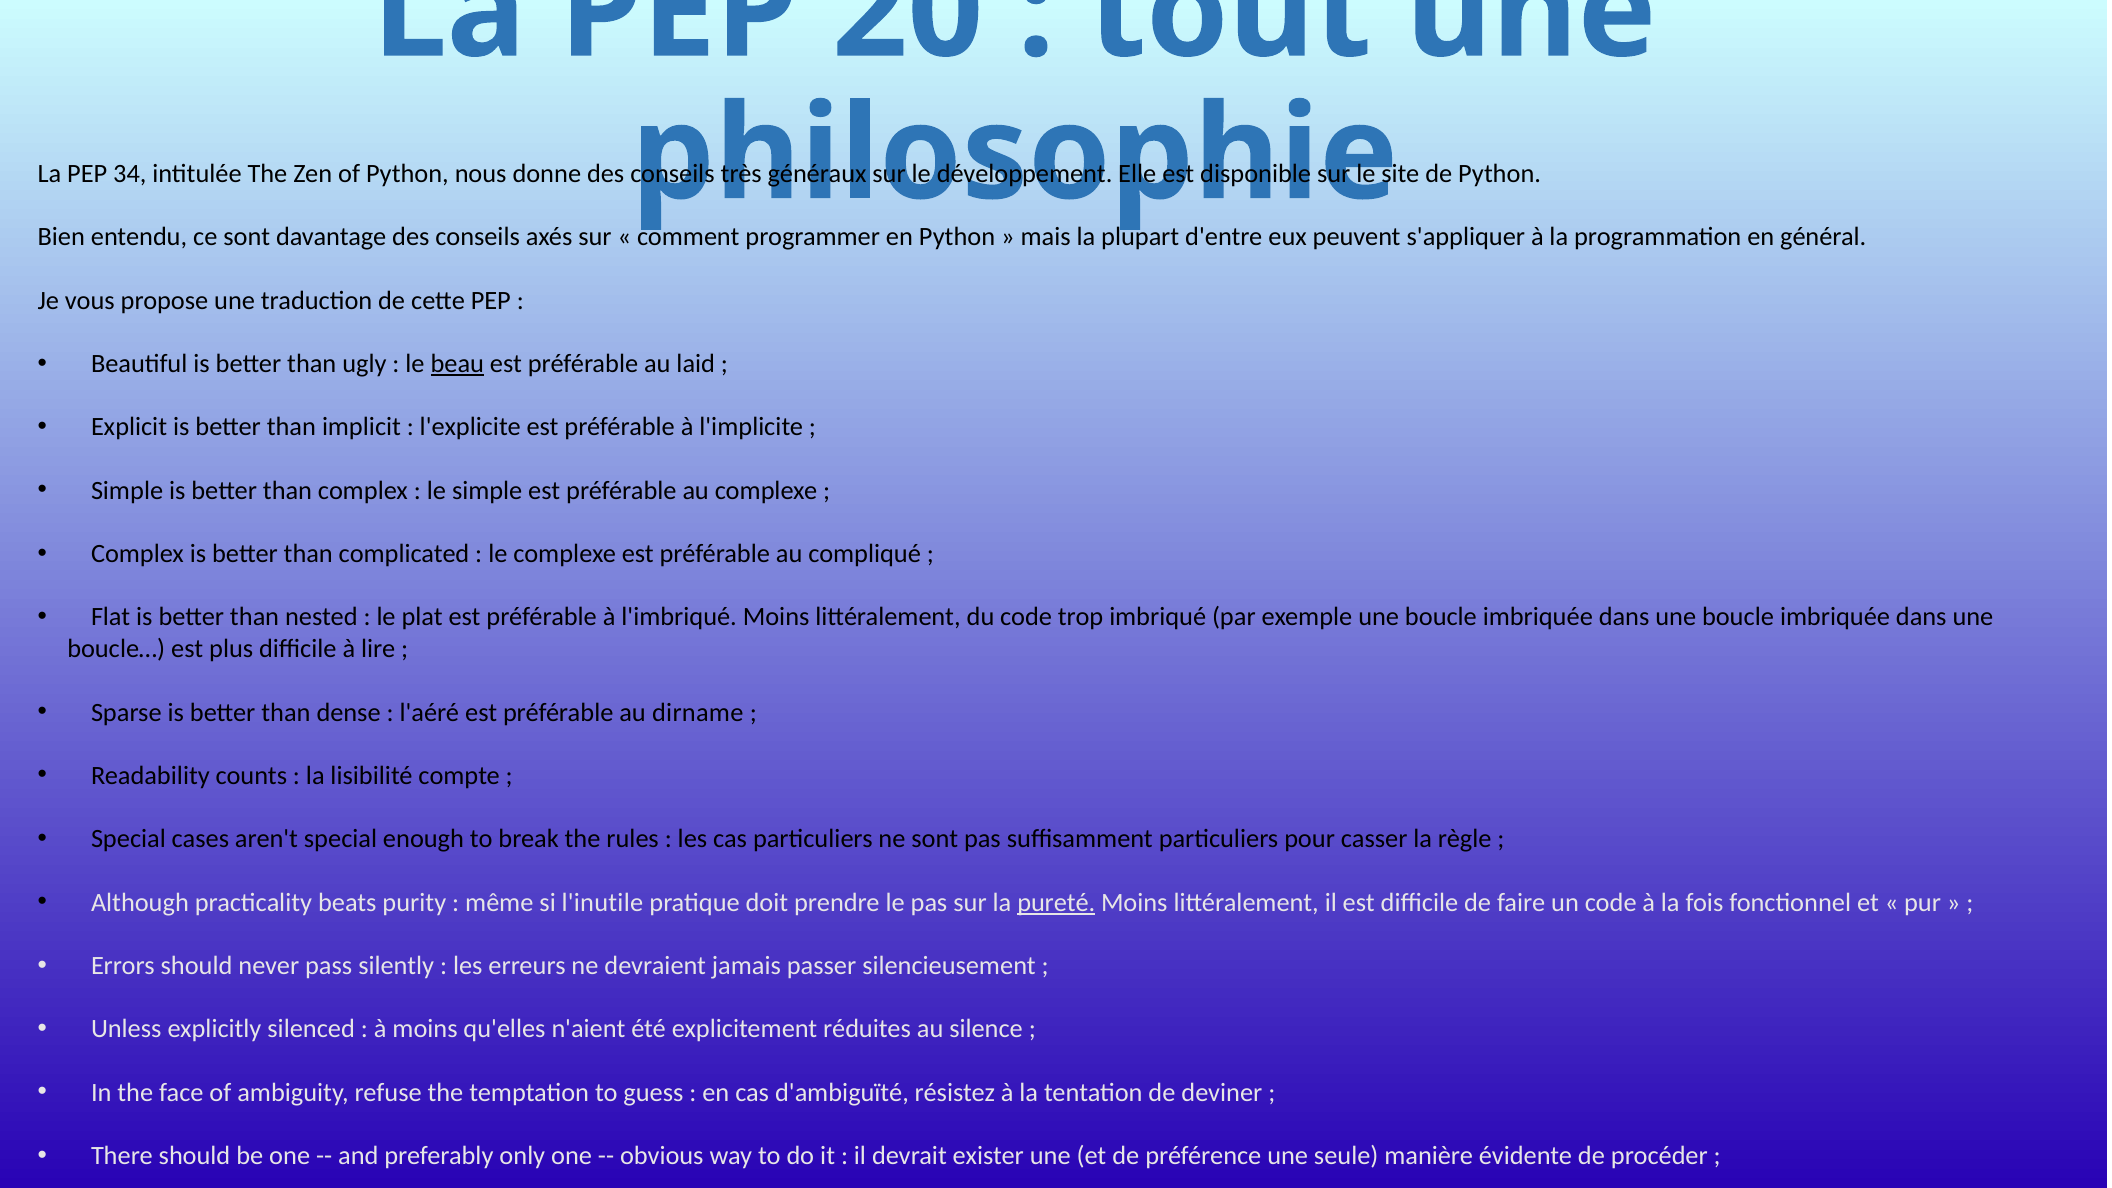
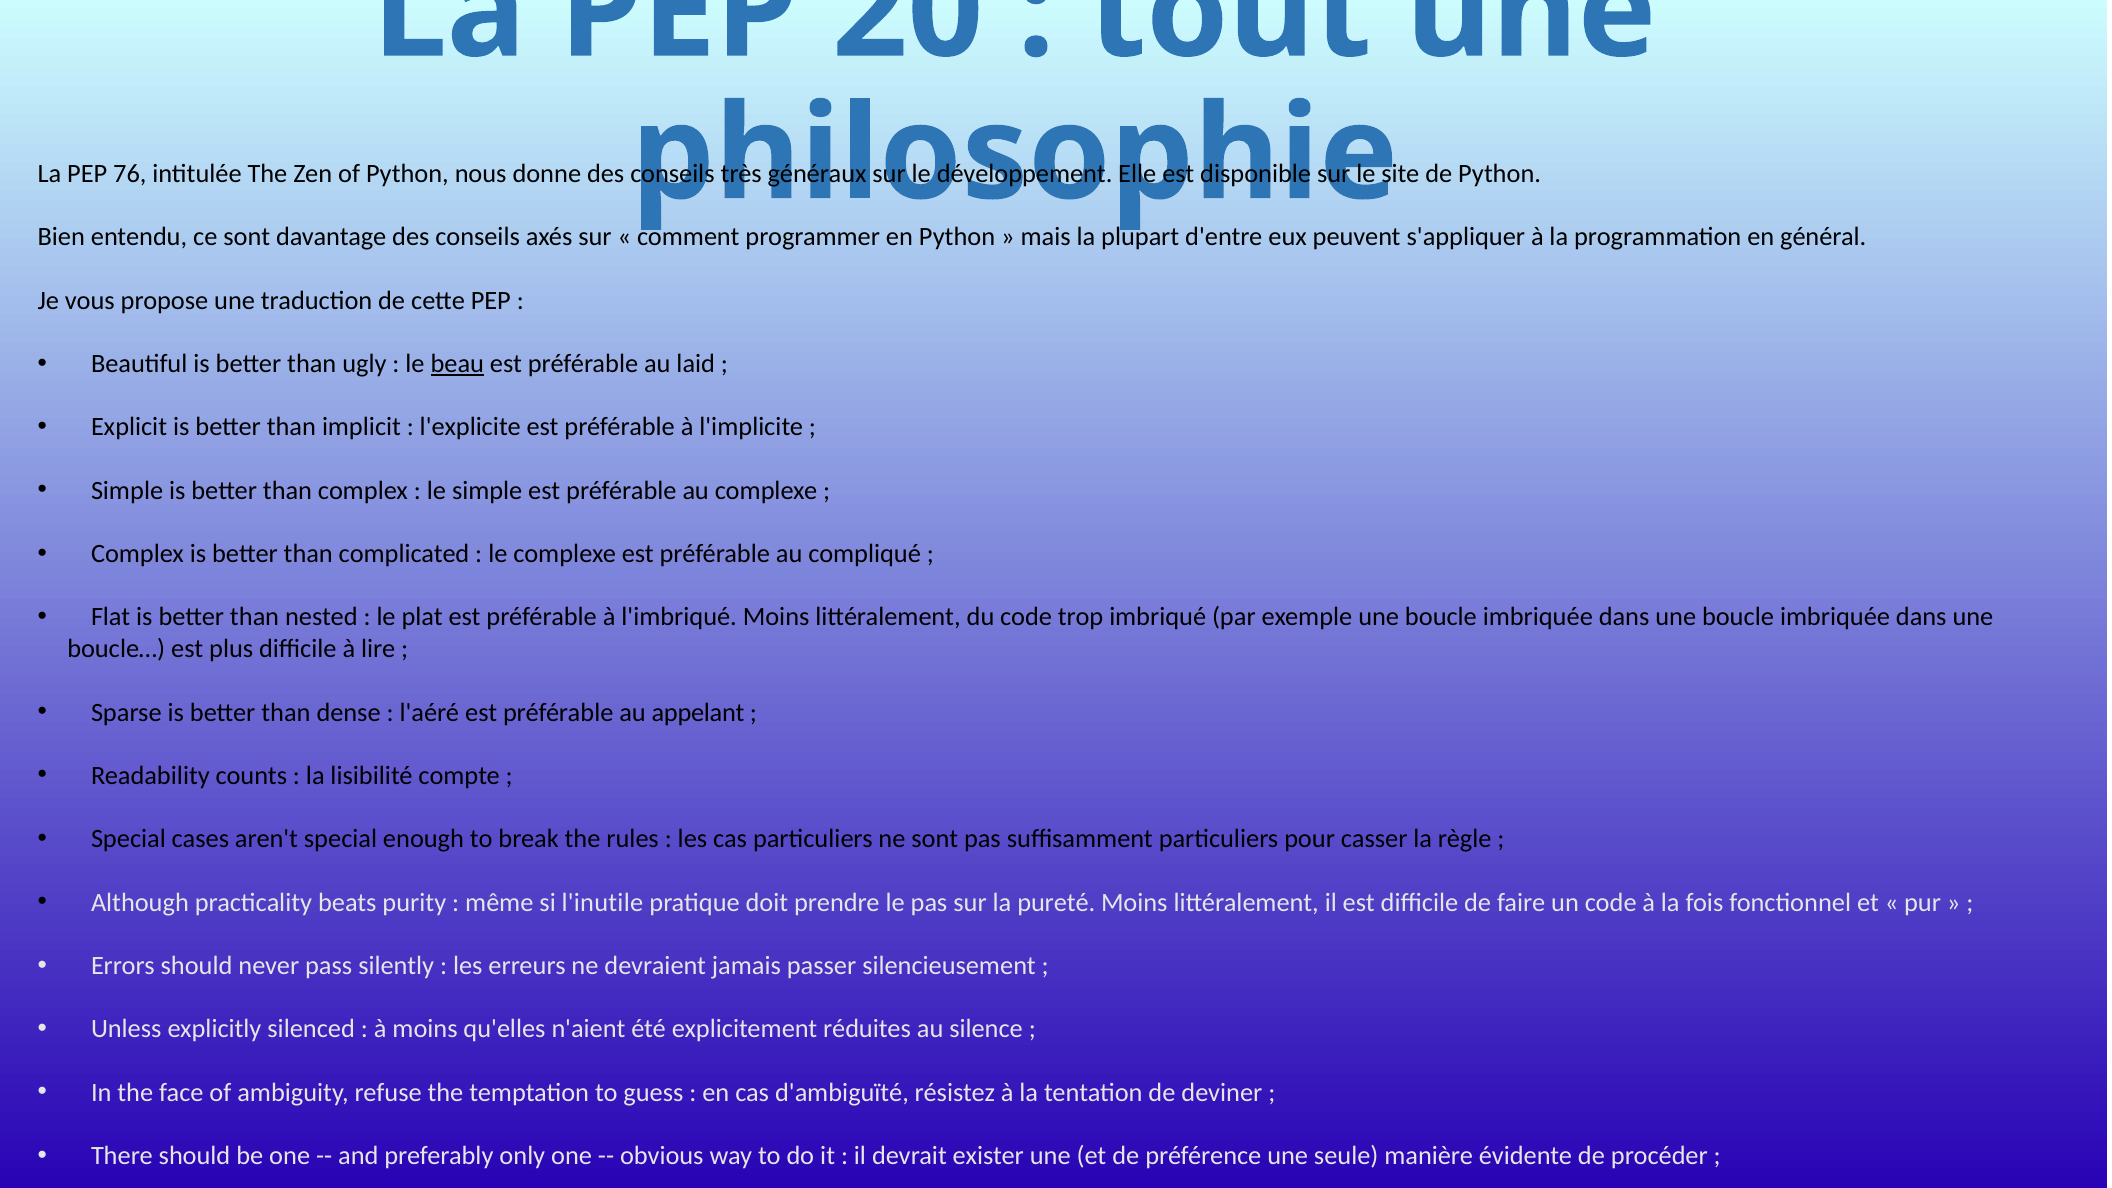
34: 34 -> 76
dirname: dirname -> appelant
pureté underline: present -> none
